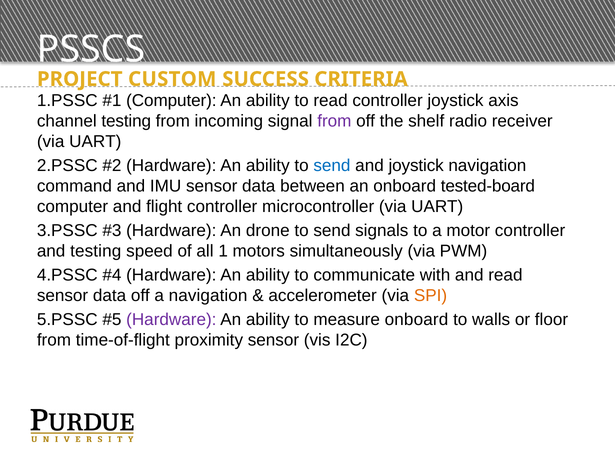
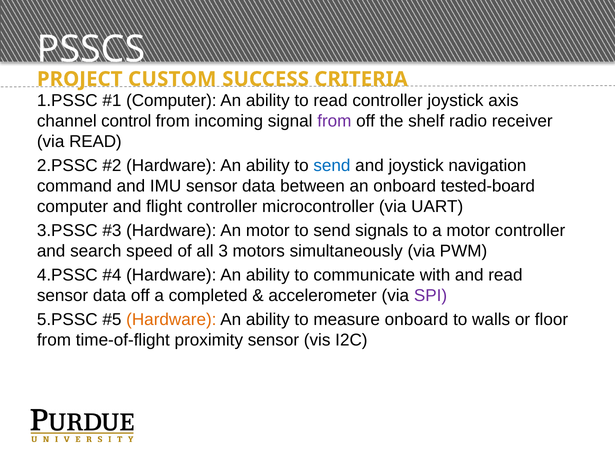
channel testing: testing -> control
UART at (95, 141): UART -> READ
An drone: drone -> motor
and testing: testing -> search
1: 1 -> 3
a navigation: navigation -> completed
SPI colour: orange -> purple
Hardware at (171, 319) colour: purple -> orange
